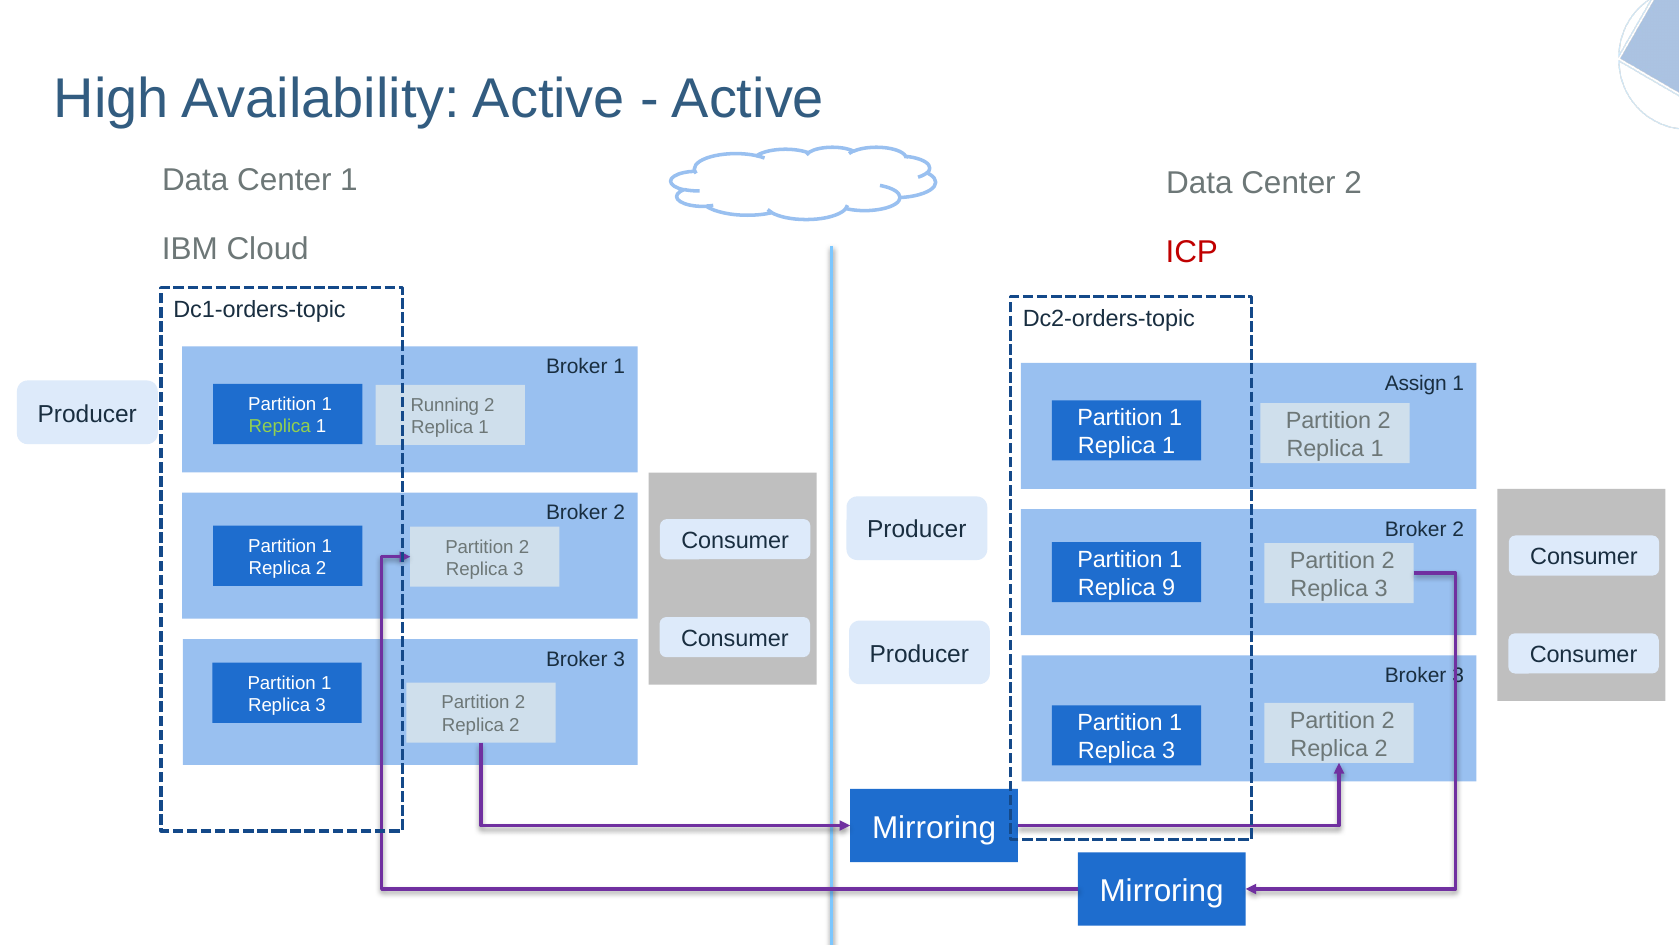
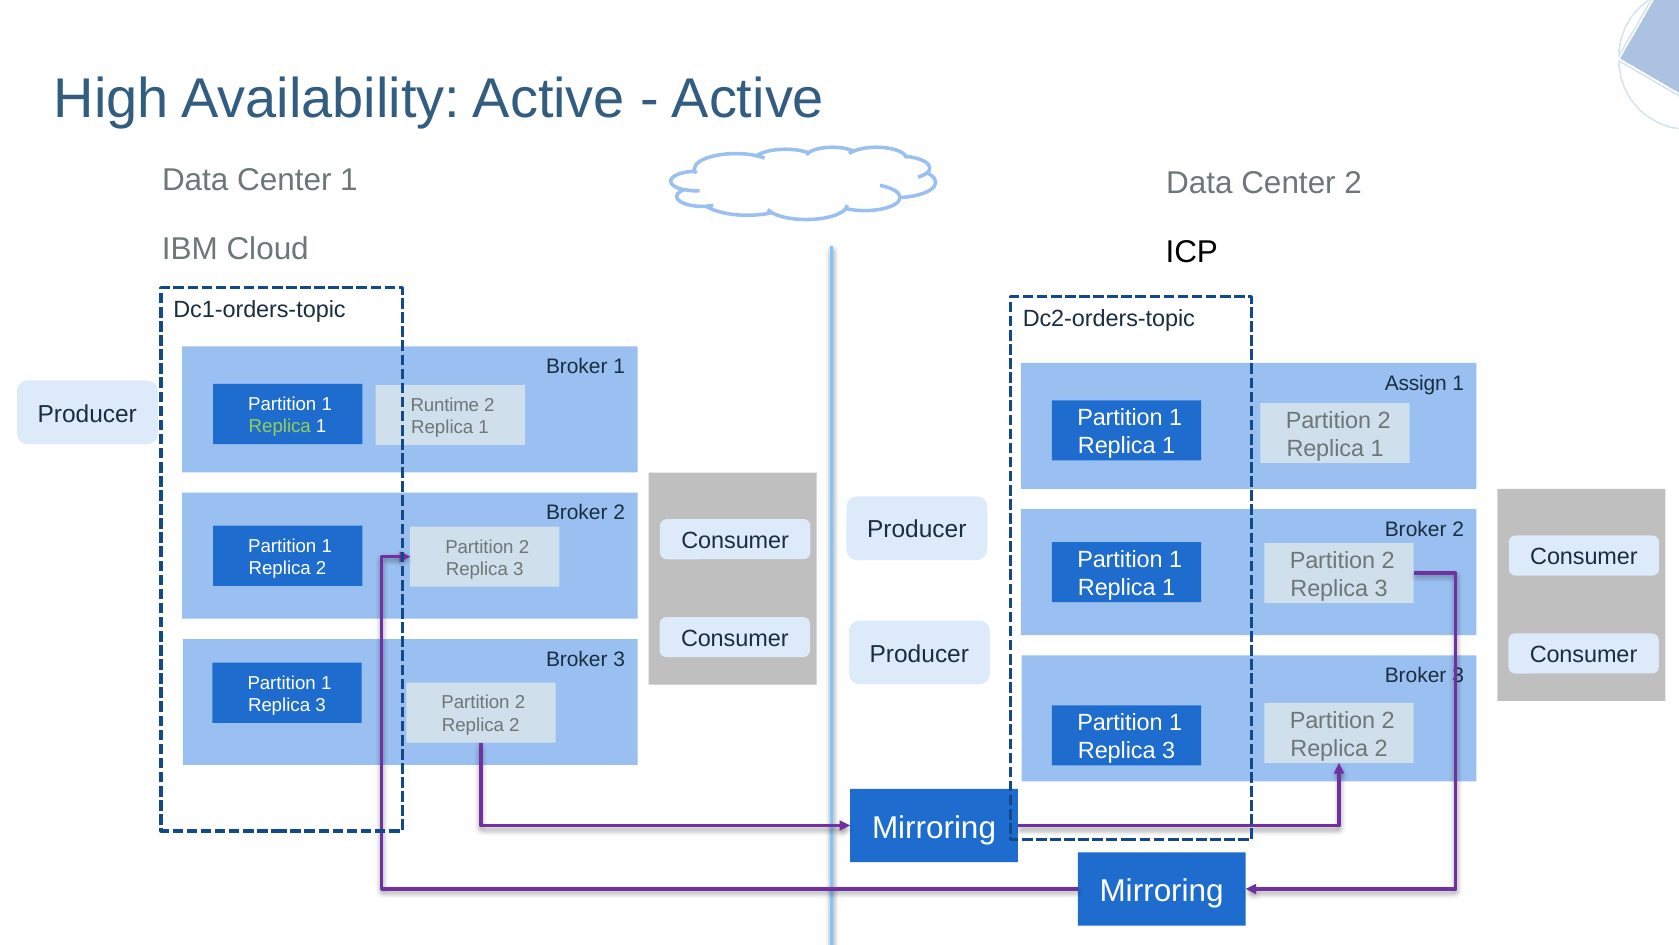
ICP colour: red -> black
Running: Running -> Runtime
9 at (1169, 587): 9 -> 1
